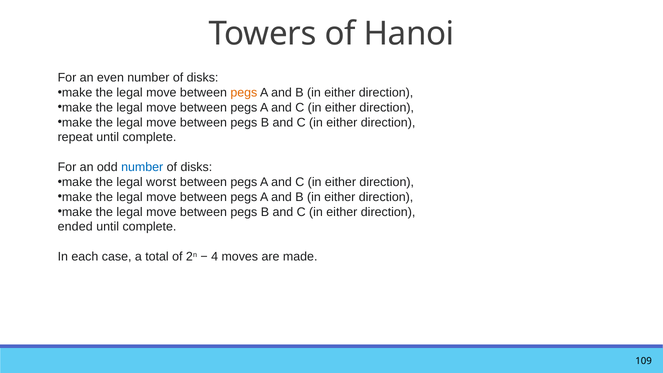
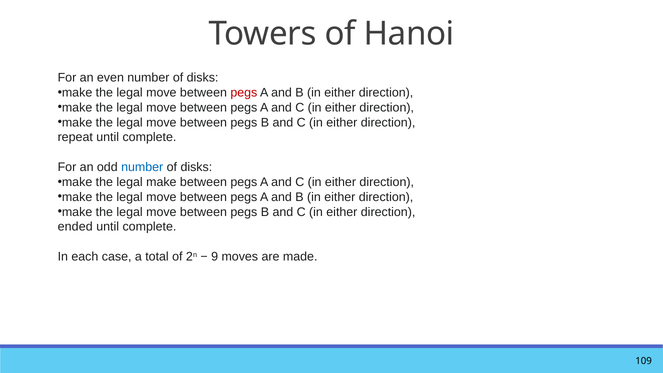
pegs at (244, 93) colour: orange -> red
legal worst: worst -> make
4: 4 -> 9
